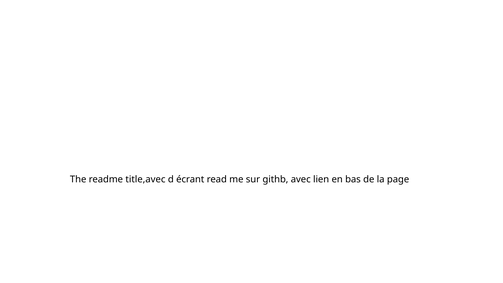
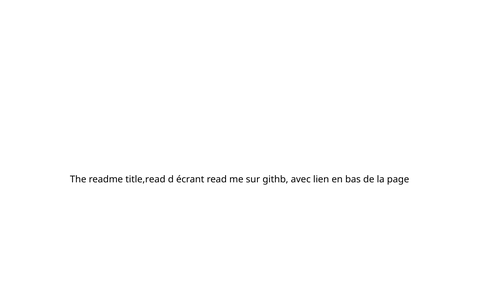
title,avec: title,avec -> title,read
